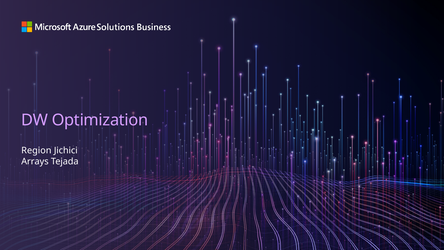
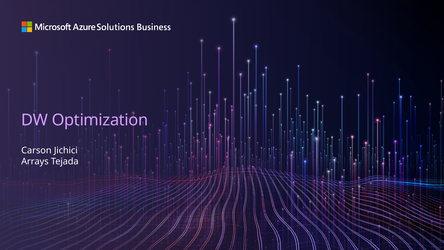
Region: Region -> Carson
